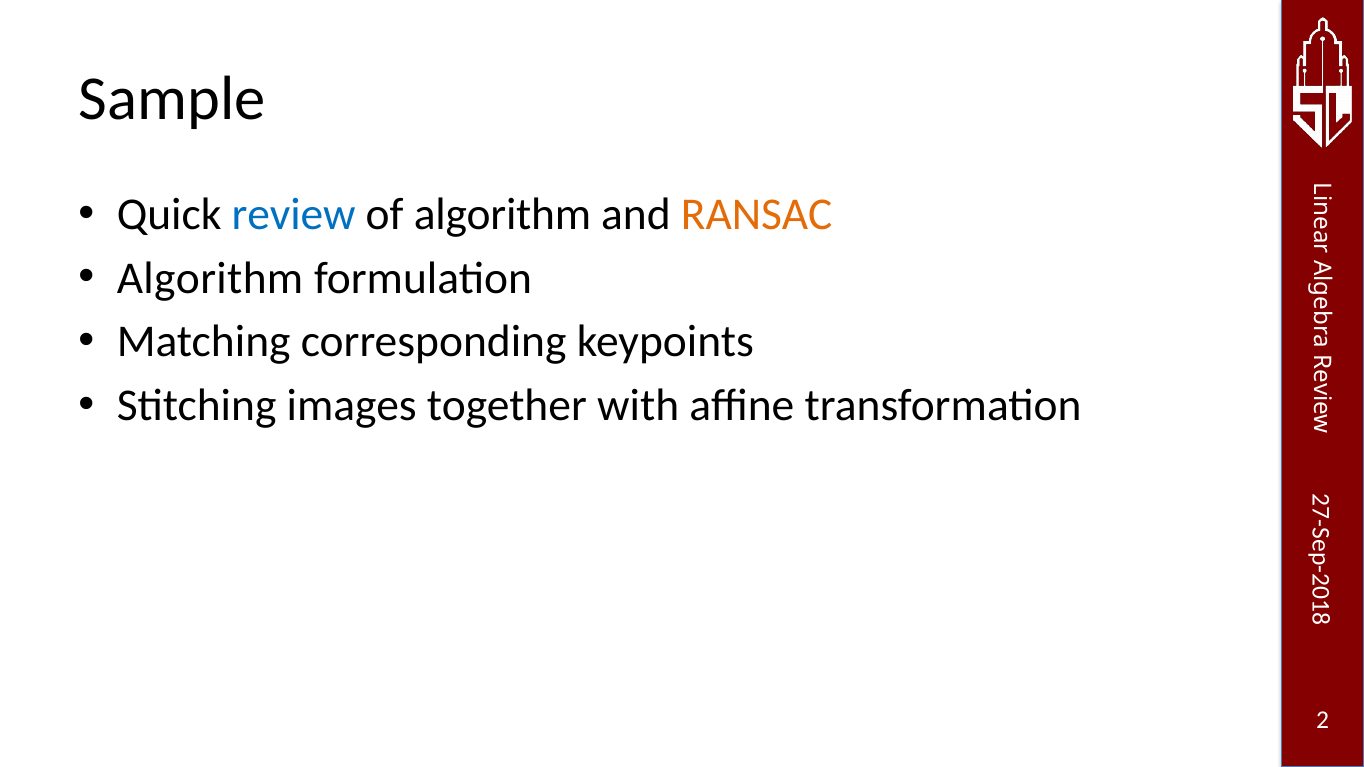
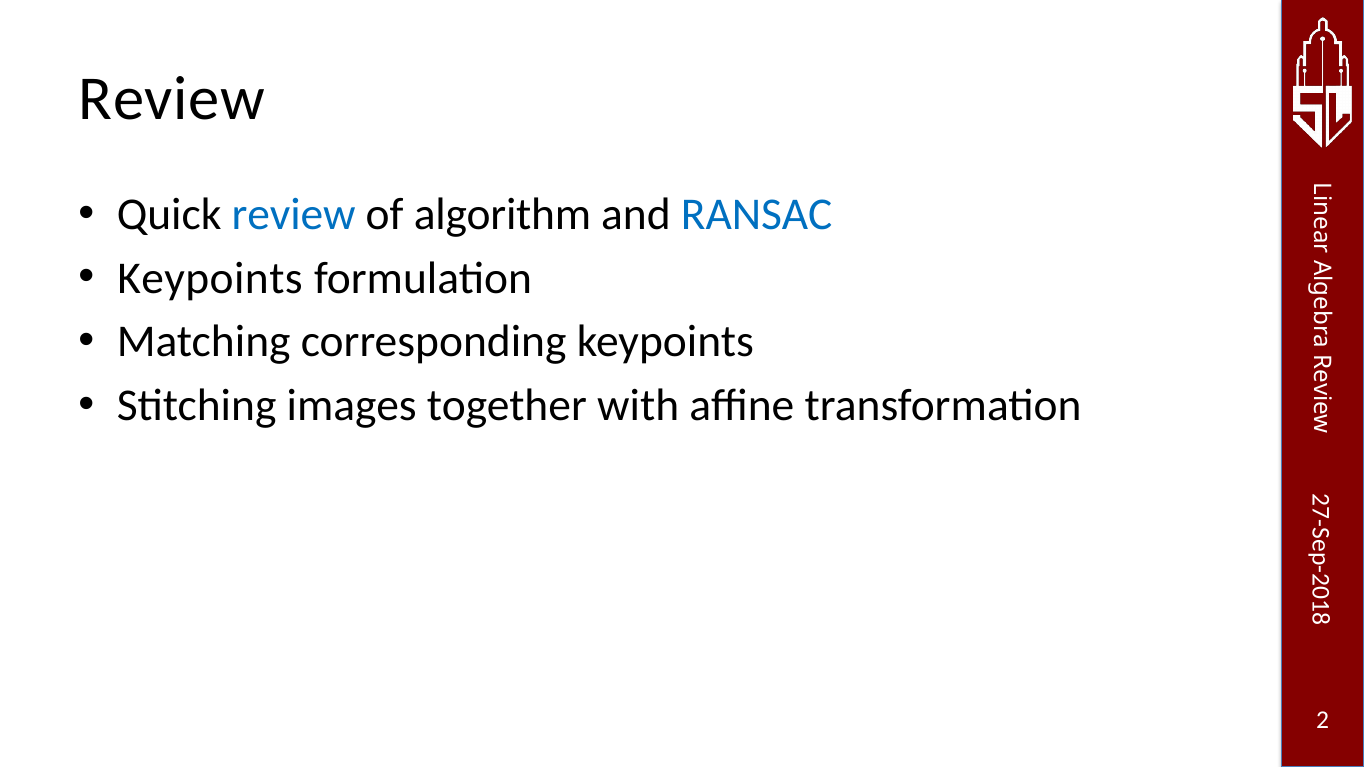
Sample at (172, 99): Sample -> Review
RANSAC colour: orange -> blue
Algorithm at (210, 278): Algorithm -> Keypoints
